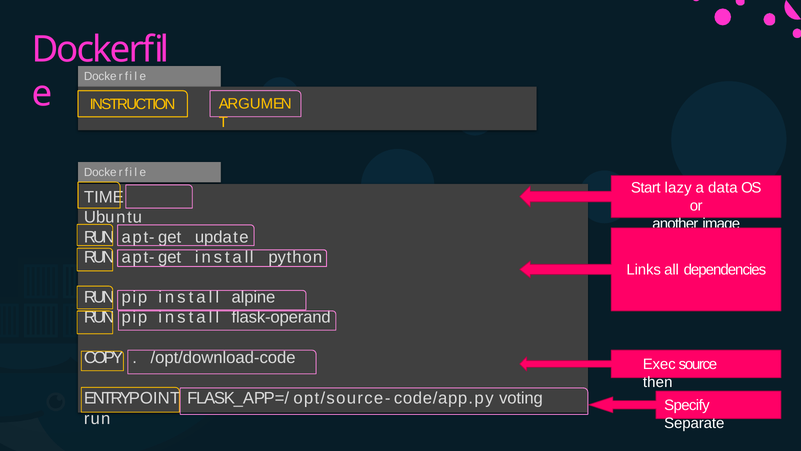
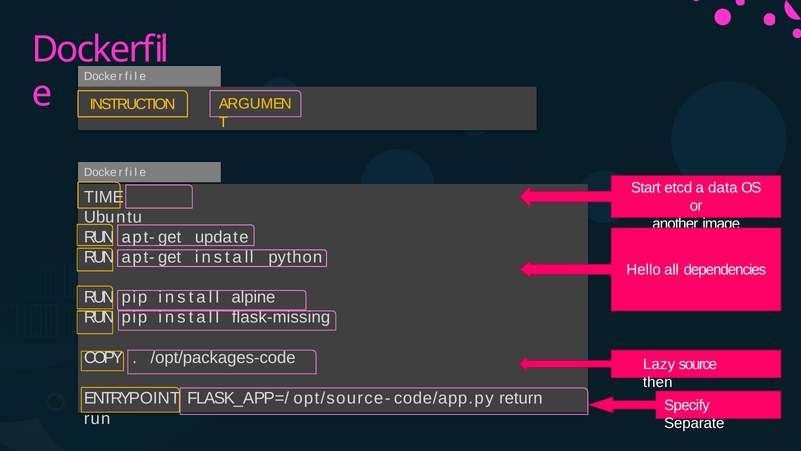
lazy: lazy -> etcd
Links: Links -> Hello
flask-operand: flask-operand -> flask-missing
/opt/download-code: /opt/download-code -> /opt/packages-code
Exec: Exec -> Lazy
voting: voting -> return
